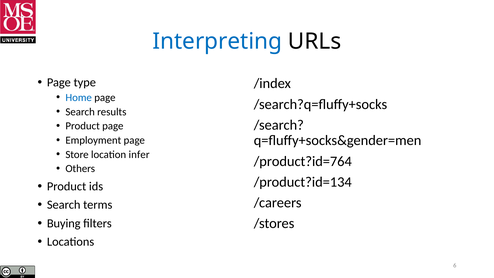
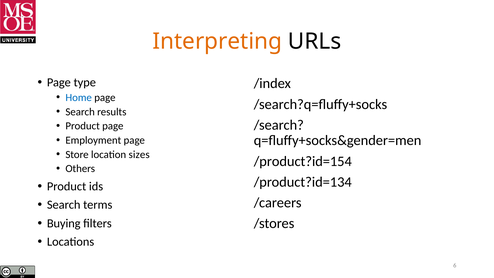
Interpreting colour: blue -> orange
infer: infer -> sizes
/product?id=764: /product?id=764 -> /product?id=154
